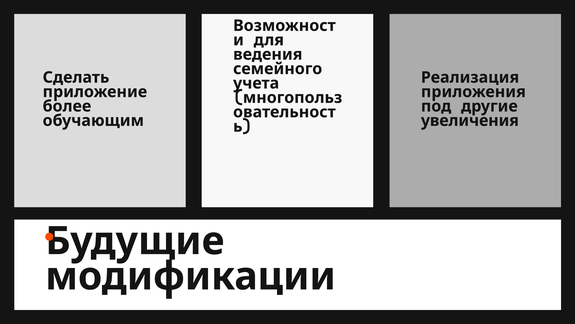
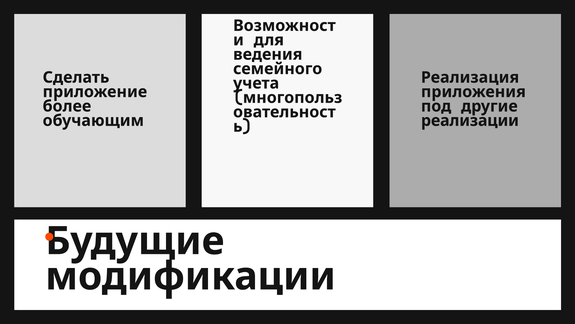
увеличения: увеличения -> реализации
